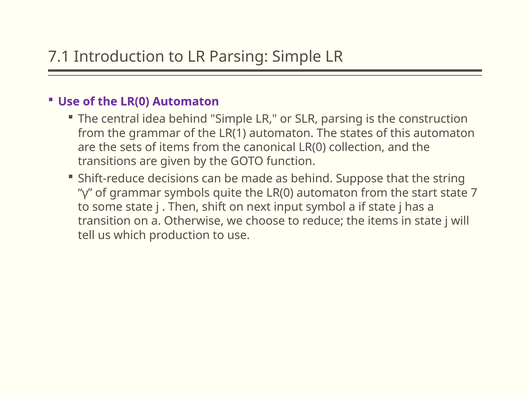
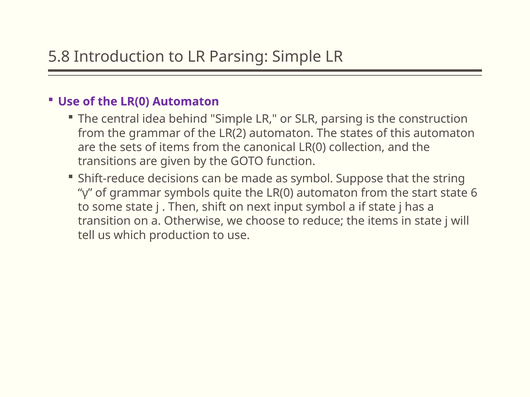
7.1: 7.1 -> 5.8
LR(1: LR(1 -> LR(2
as behind: behind -> symbol
7: 7 -> 6
